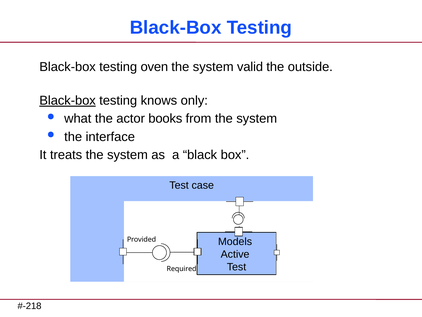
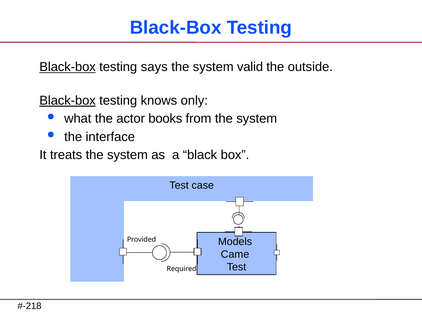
Black-box at (68, 67) underline: none -> present
oven: oven -> says
Active: Active -> Came
